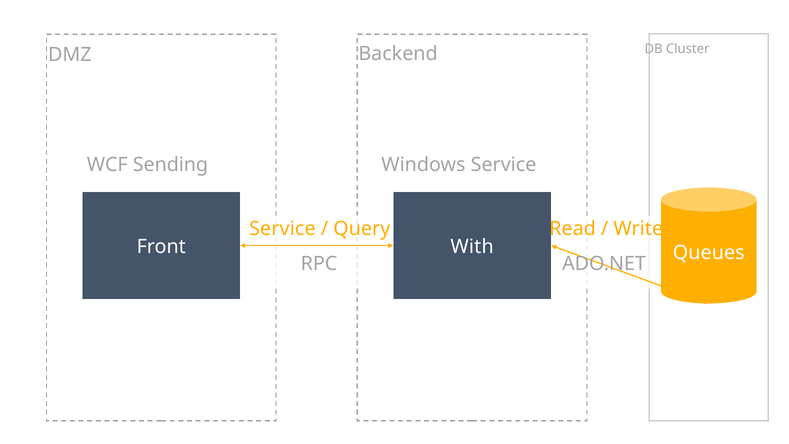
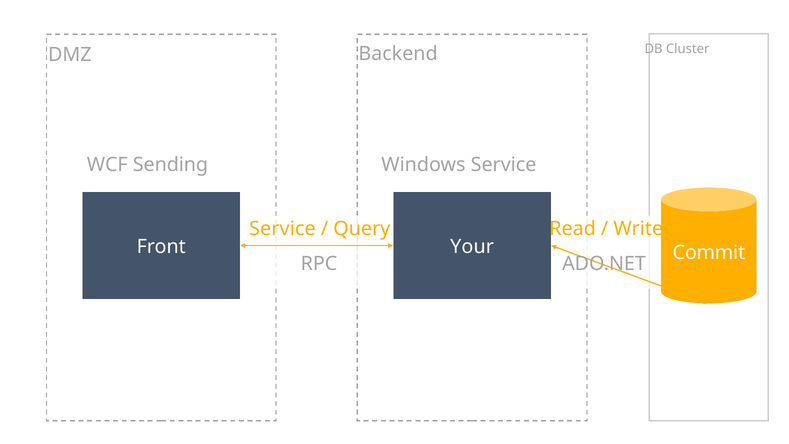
With: With -> Your
Queues: Queues -> Commit
